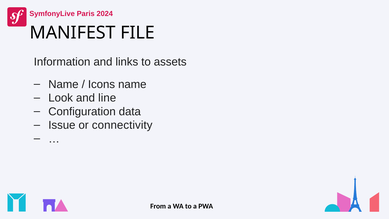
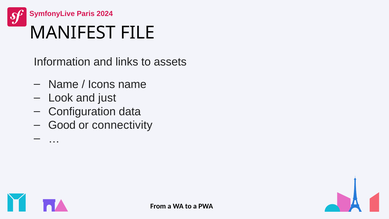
line: line -> just
Issue: Issue -> Good
